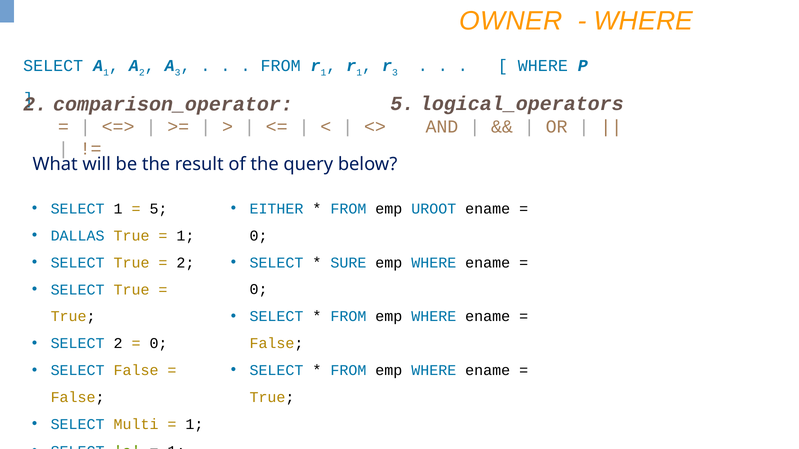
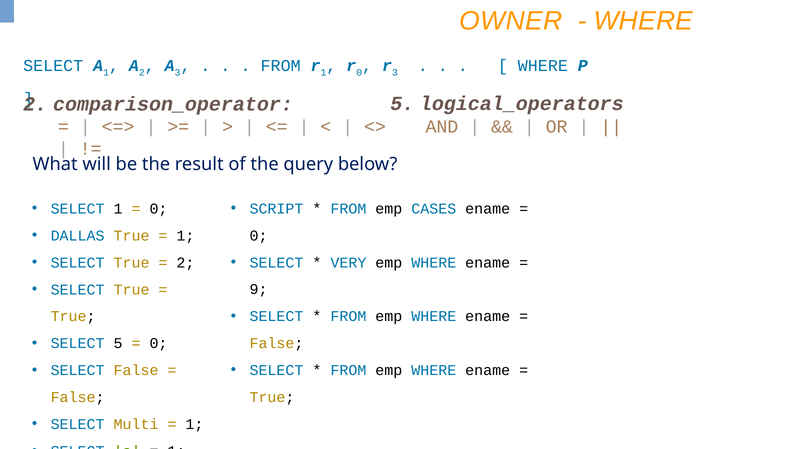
1 at (359, 72): 1 -> 0
5 at (158, 209): 5 -> 0
EITHER: EITHER -> SCRIPT
UROOT: UROOT -> CASES
SURE: SURE -> VERY
0 at (259, 290): 0 -> 9
SELECT 2: 2 -> 5
